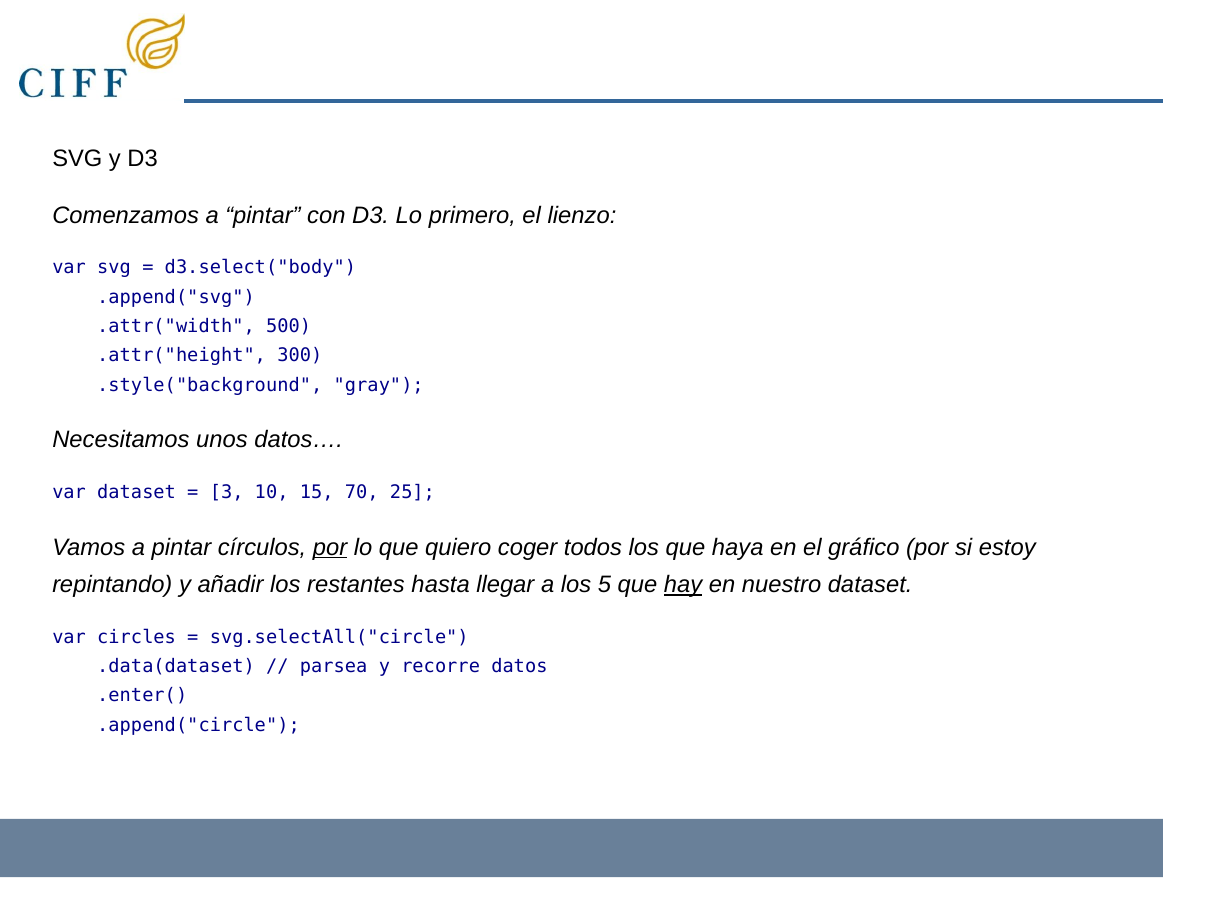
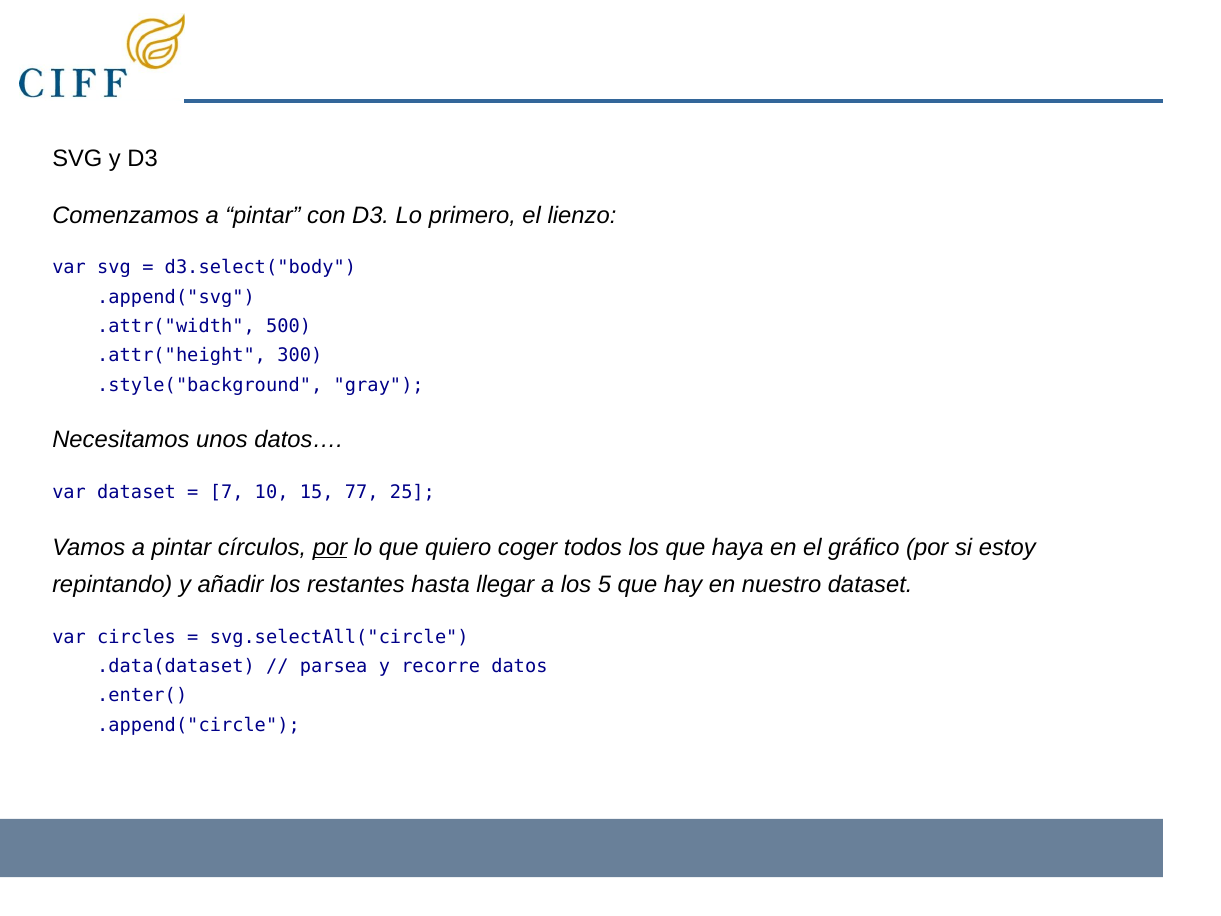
3: 3 -> 7
70: 70 -> 77
hay underline: present -> none
